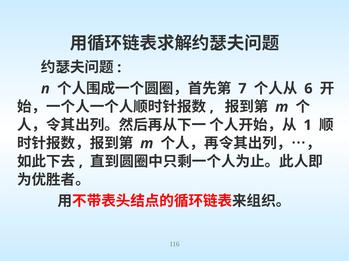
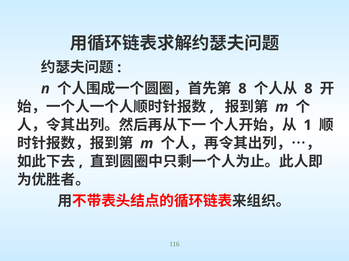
7 at (242, 89): 7 -> 8
6 at (308, 89): 6 -> 8
